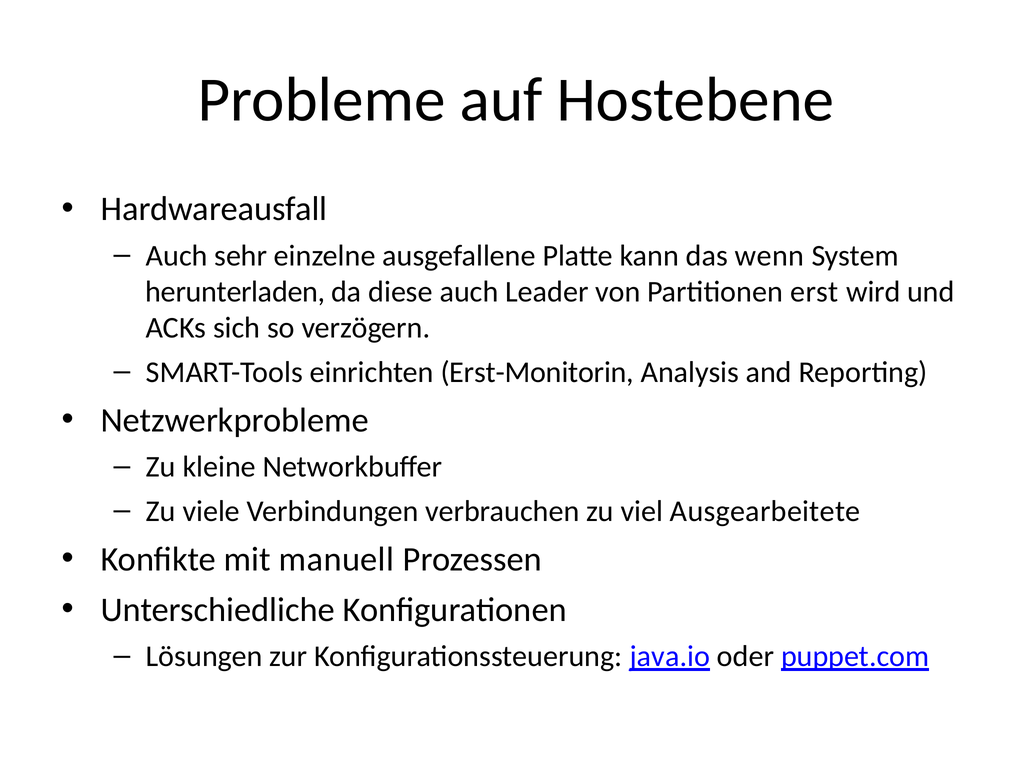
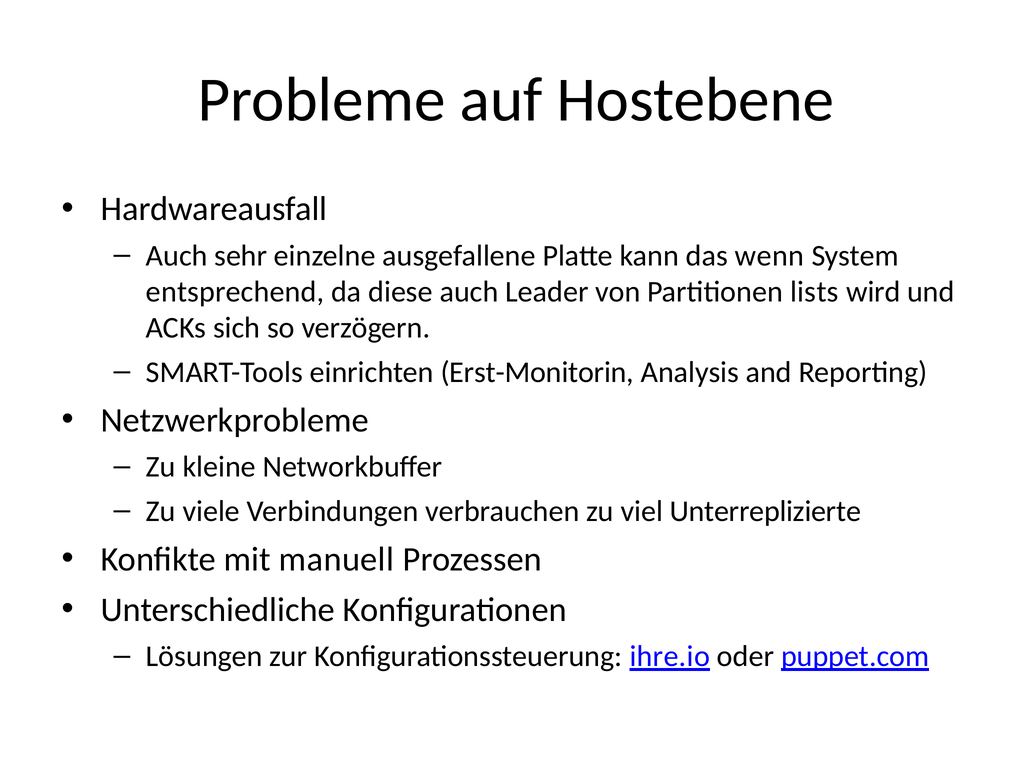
herunterladen: herunterladen -> entsprechend
erst: erst -> lists
Ausgearbeitete: Ausgearbeitete -> Unterreplizierte
java.io: java.io -> ihre.io
